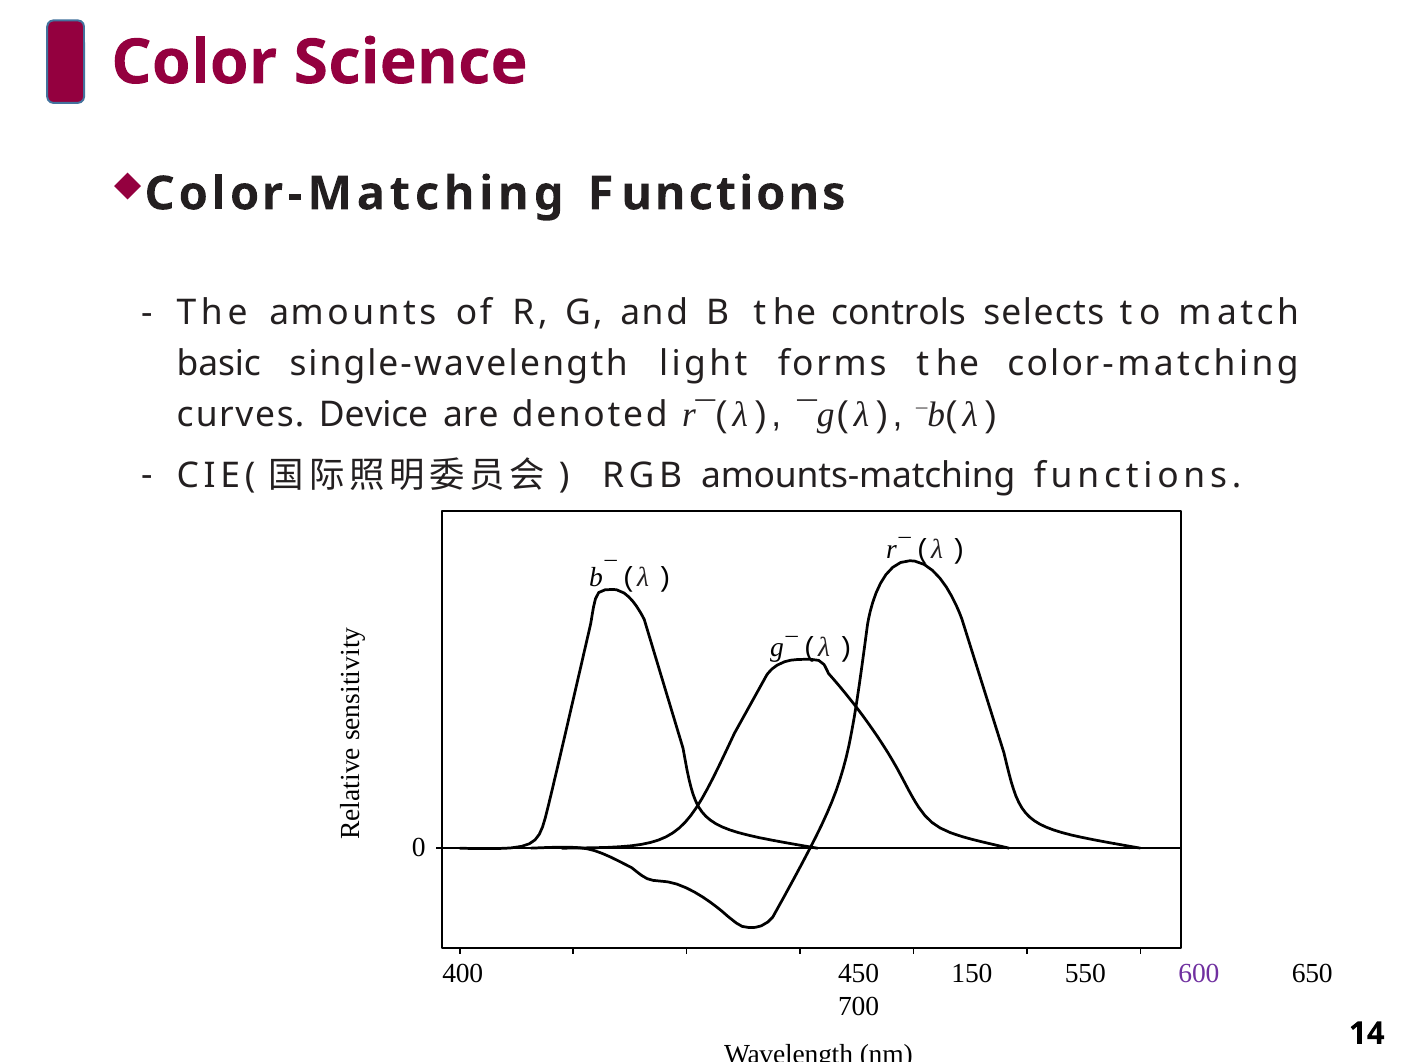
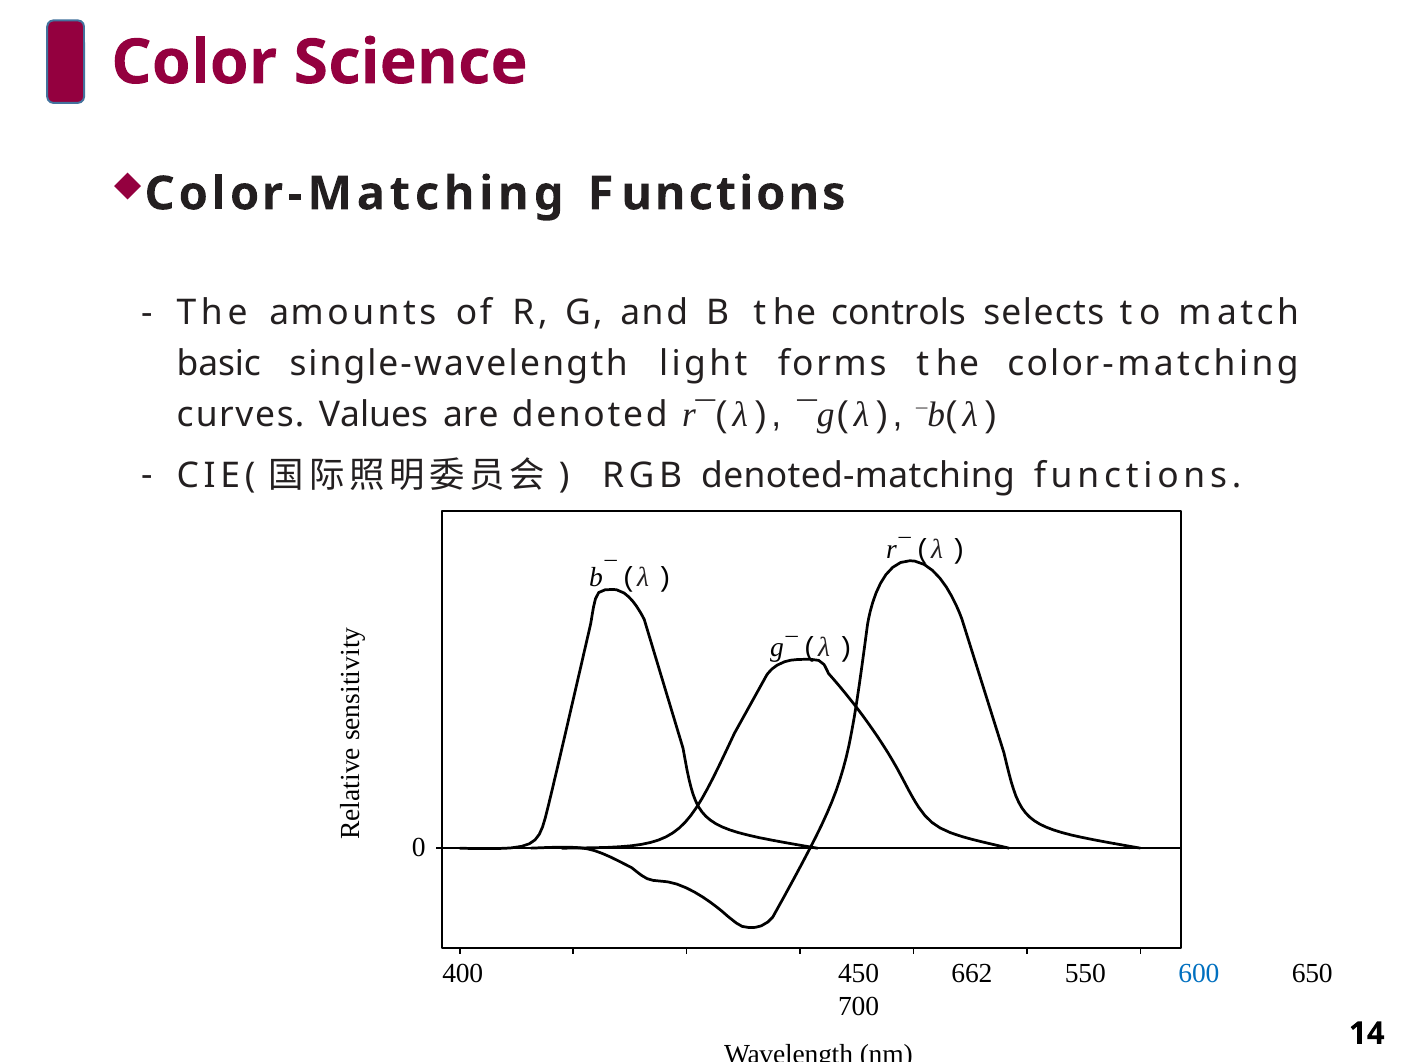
Device: Device -> Values
amounts-matching: amounts-matching -> denoted-matching
150: 150 -> 662
600 colour: purple -> blue
